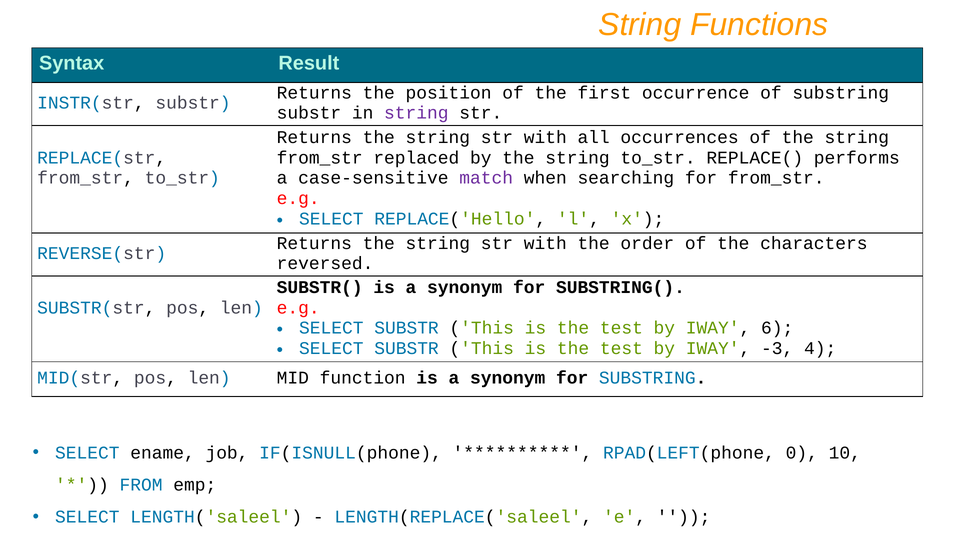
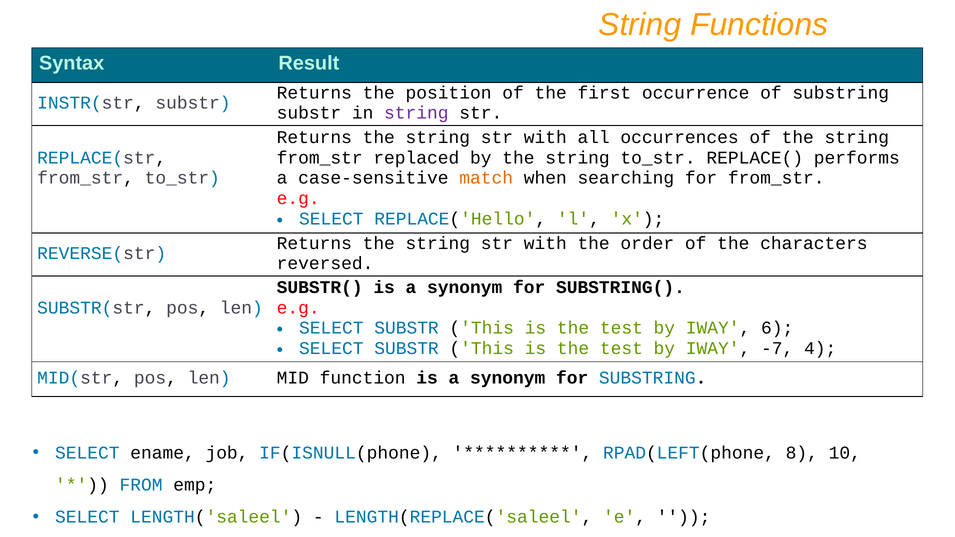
match colour: purple -> orange
-3: -3 -> -7
0: 0 -> 8
